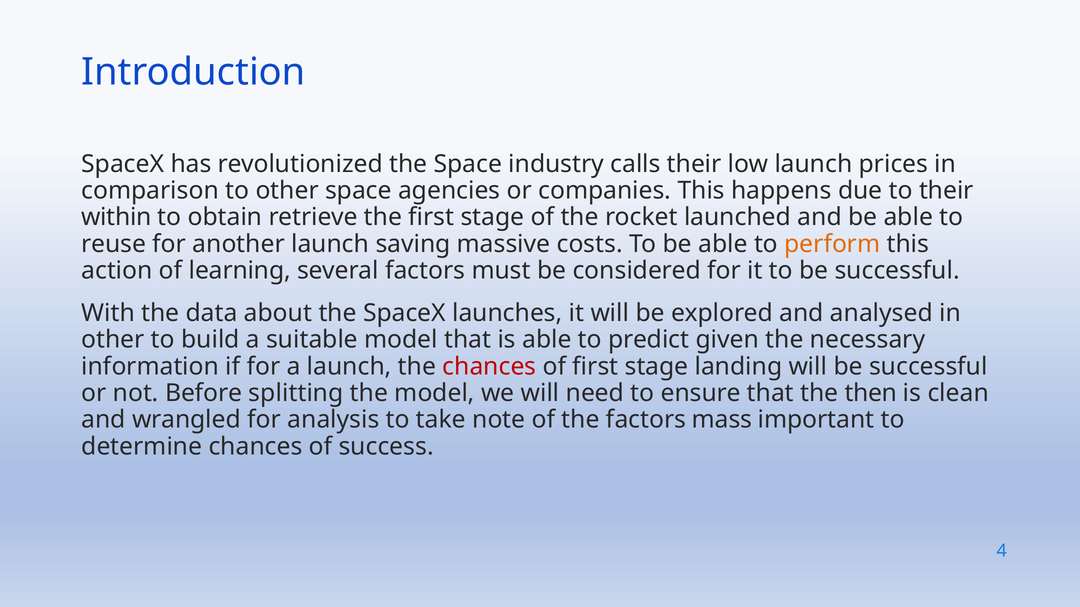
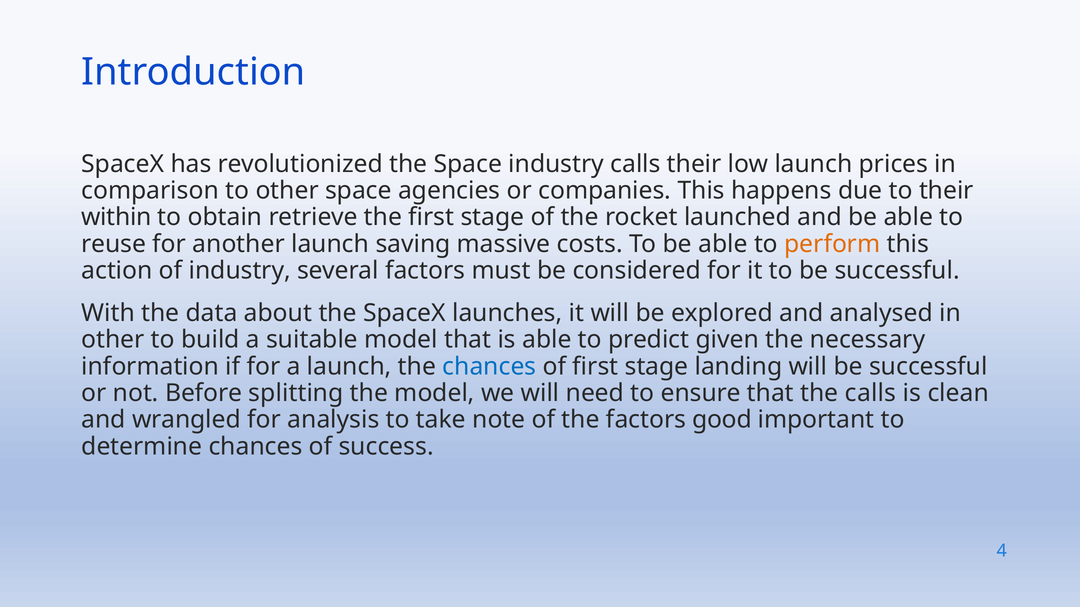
of learning: learning -> industry
chances at (489, 367) colour: red -> blue
the then: then -> calls
mass: mass -> good
